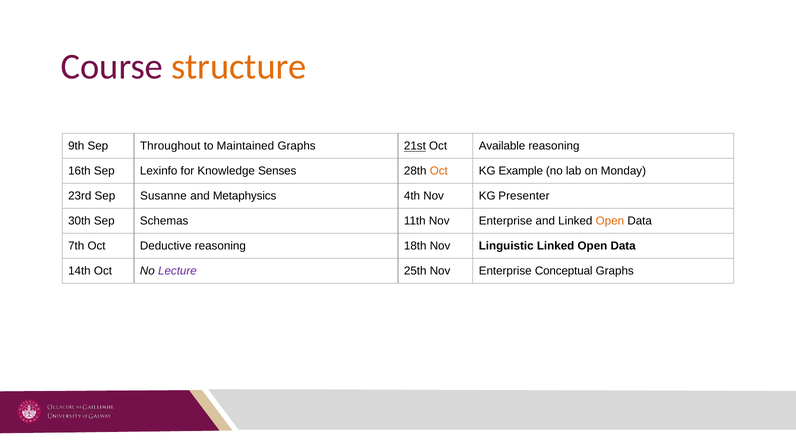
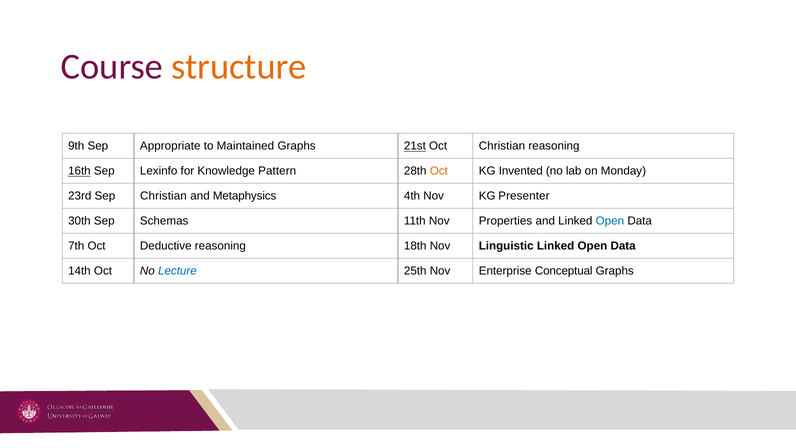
Throughout: Throughout -> Appropriate
Oct Available: Available -> Christian
16th underline: none -> present
Senses: Senses -> Pattern
Example: Example -> Invented
Sep Susanne: Susanne -> Christian
11th Nov Enterprise: Enterprise -> Properties
Open at (610, 221) colour: orange -> blue
Lecture colour: purple -> blue
